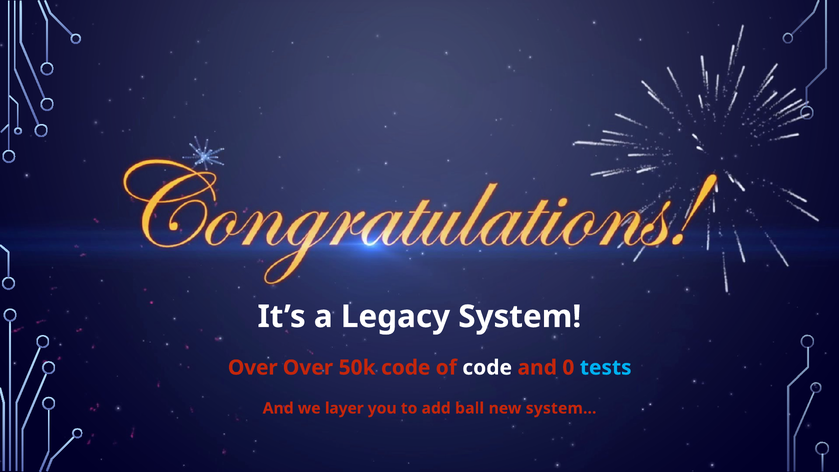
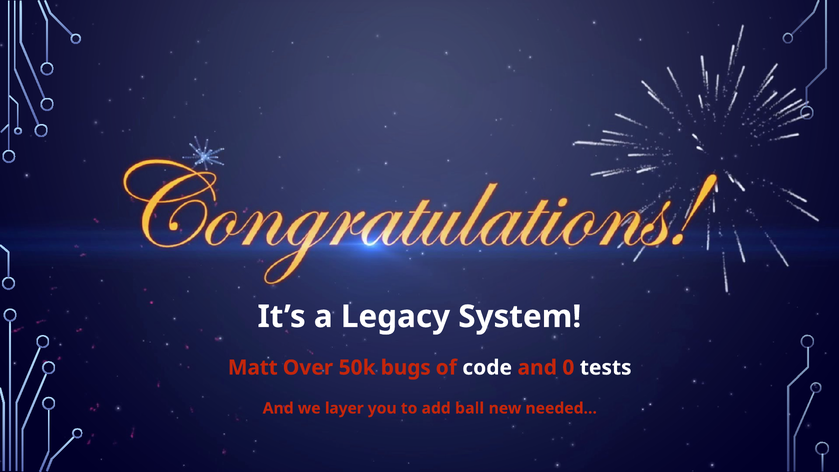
Over at (253, 368): Over -> Matt
50k code: code -> bugs
tests colour: light blue -> white
system…: system… -> needed…
